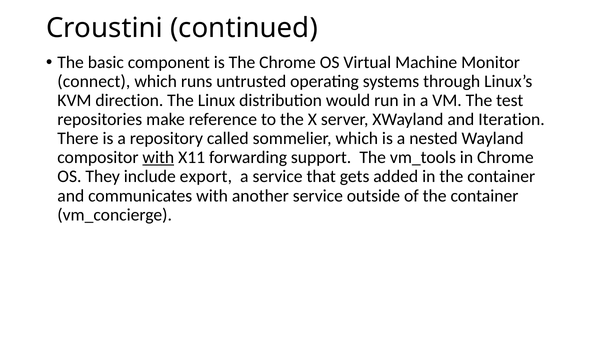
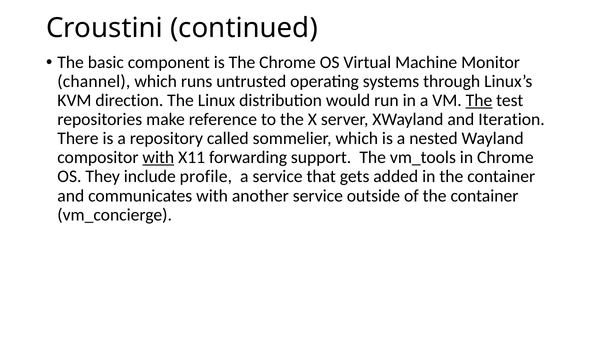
connect: connect -> channel
The at (479, 100) underline: none -> present
export: export -> profile
